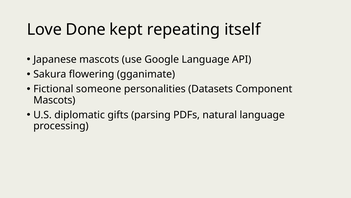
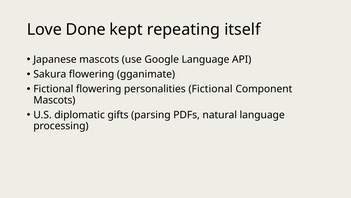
Fictional someone: someone -> flowering
personalities Datasets: Datasets -> Fictional
